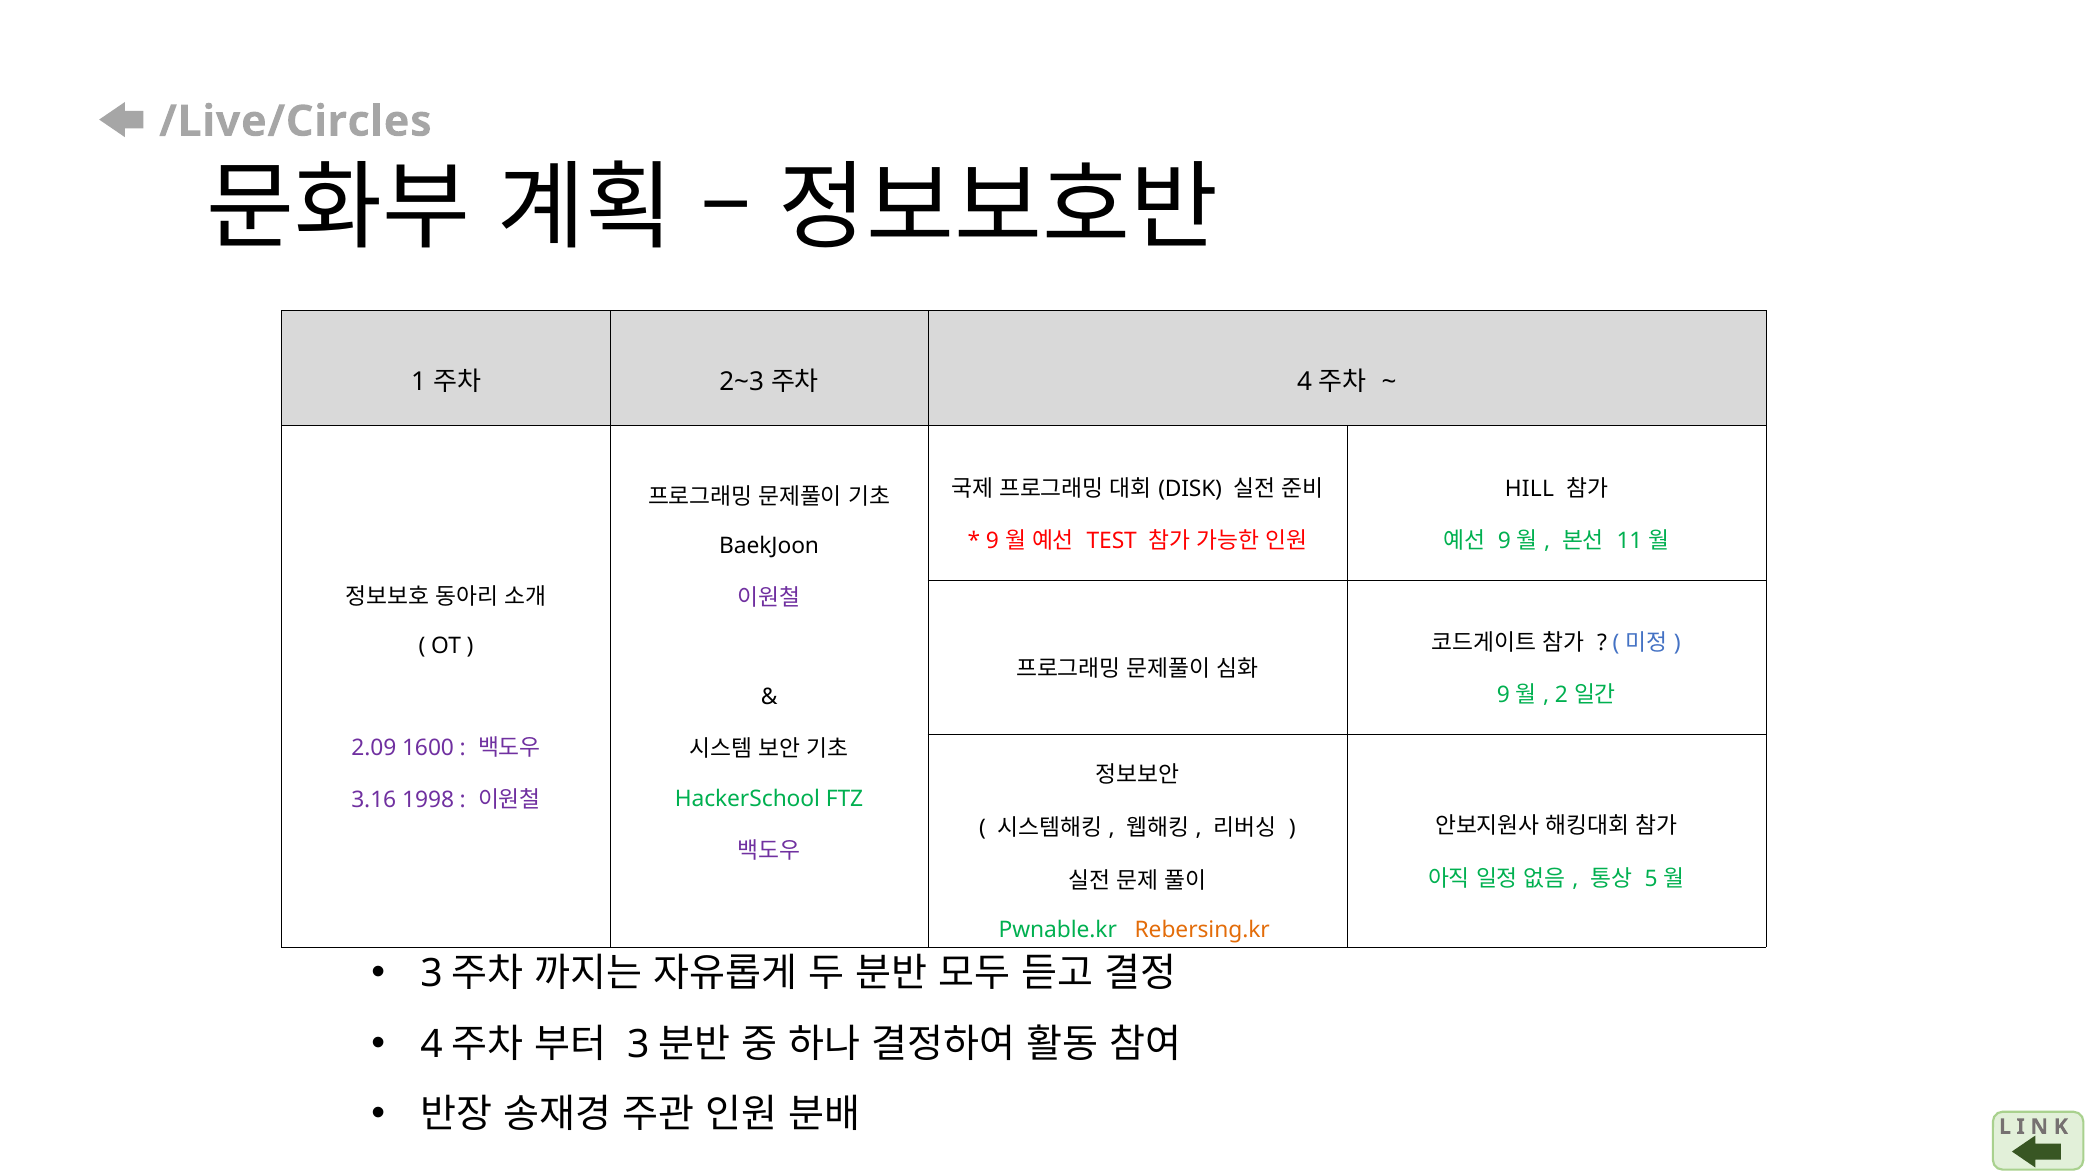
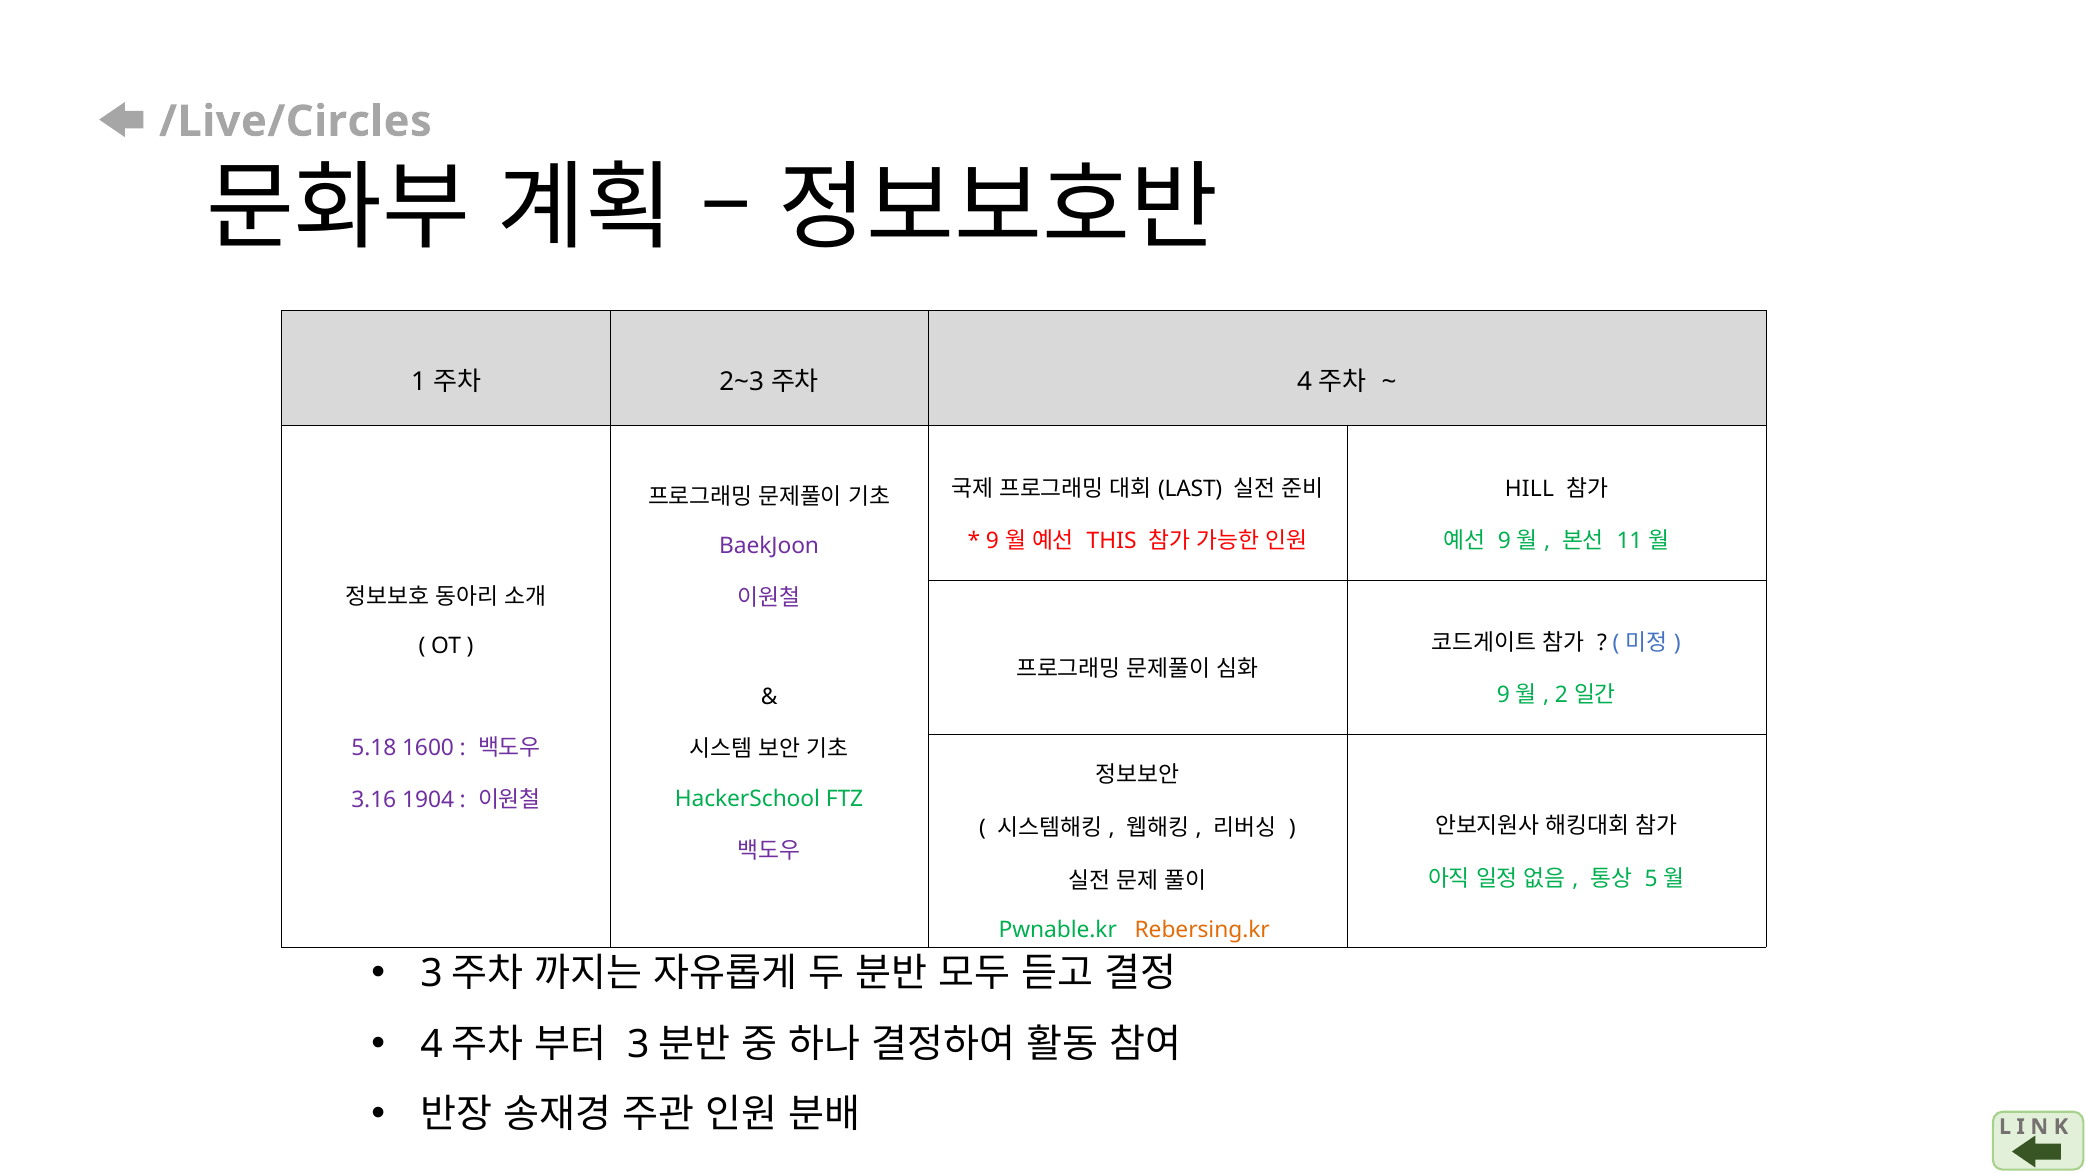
DISK: DISK -> LAST
TEST: TEST -> THIS
BaekJoon colour: black -> purple
2.09: 2.09 -> 5.18
1998: 1998 -> 1904
